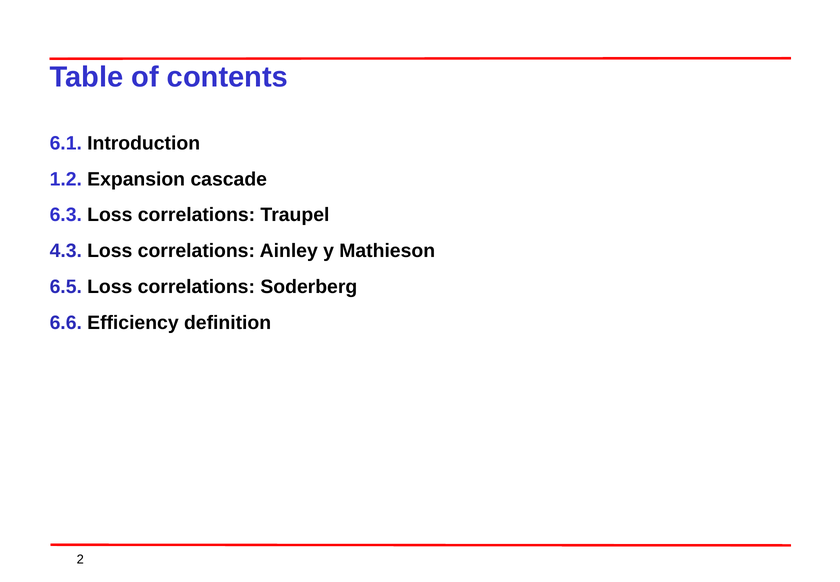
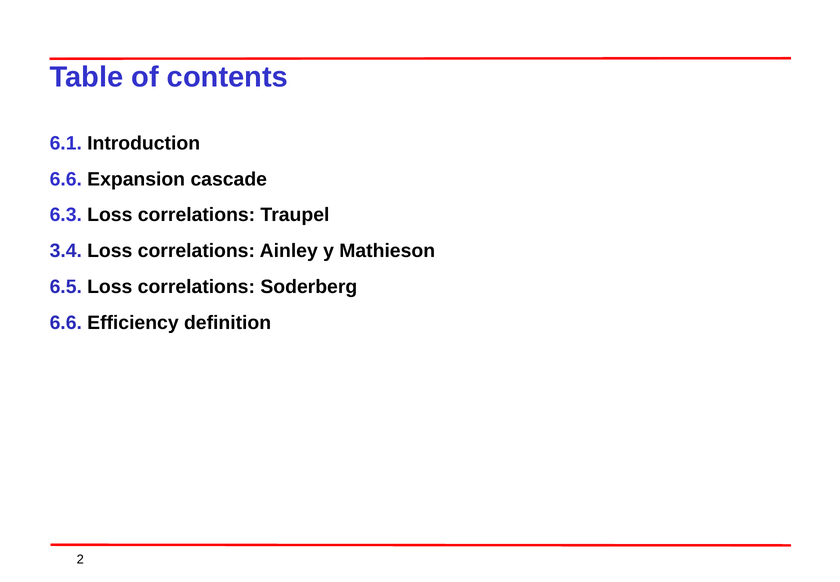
1.2 at (66, 179): 1.2 -> 6.6
4.3: 4.3 -> 3.4
